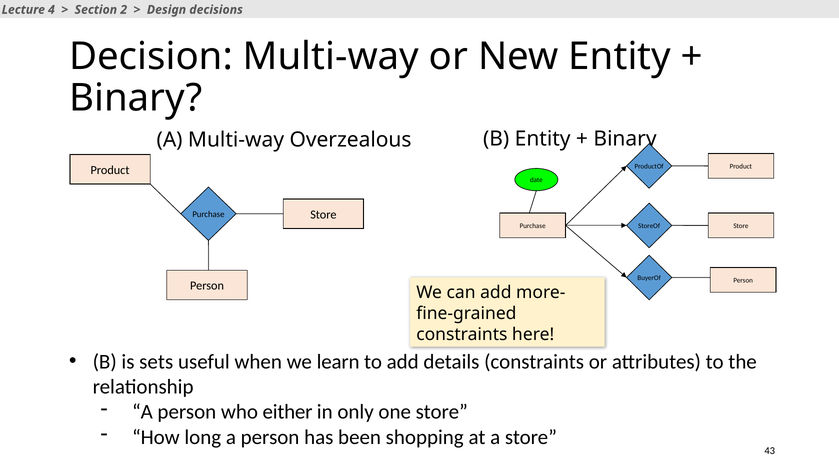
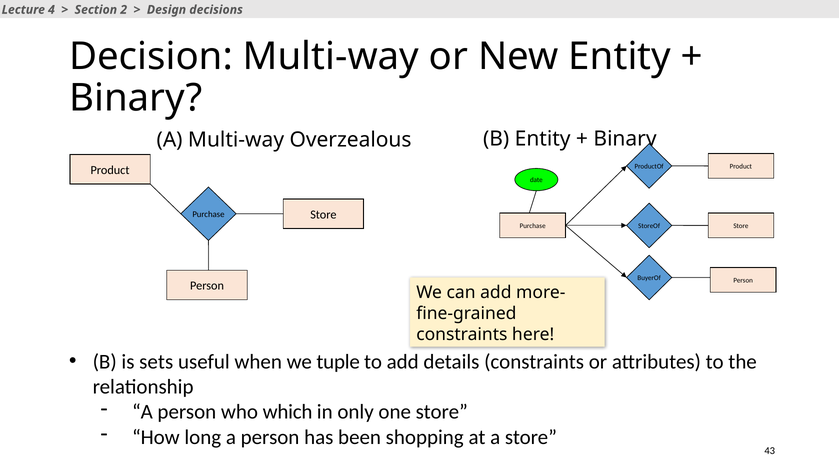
learn: learn -> tuple
either: either -> which
